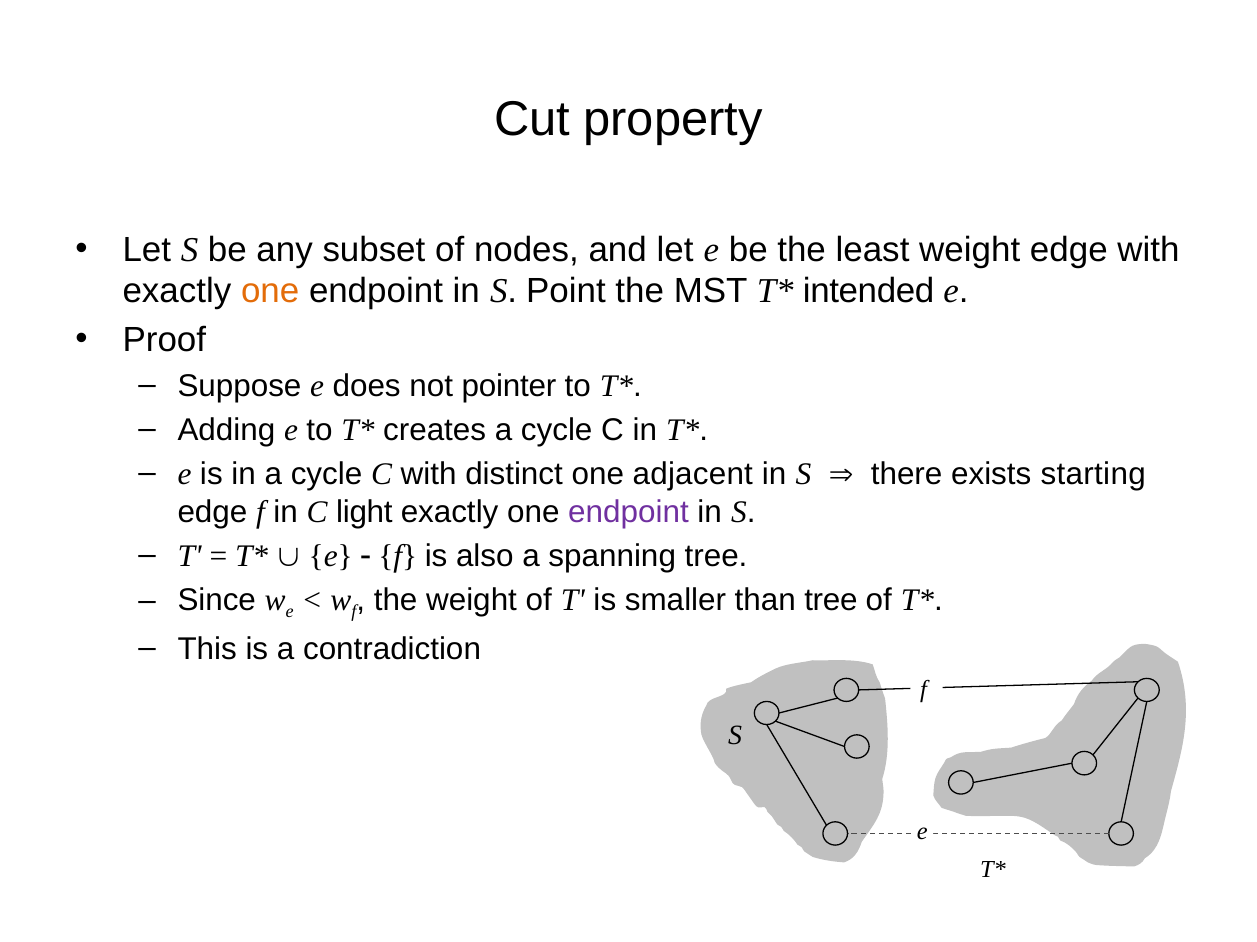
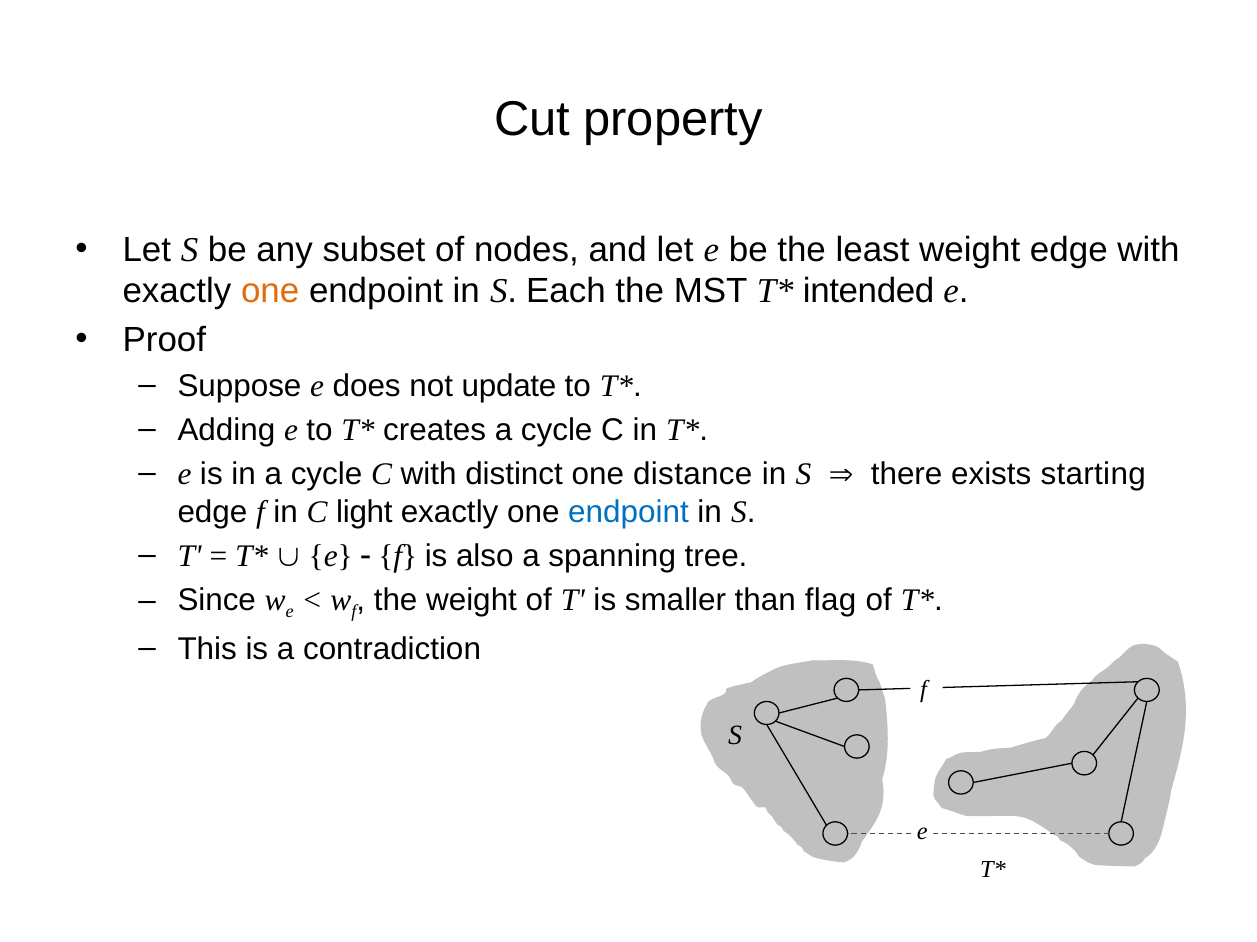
Point: Point -> Each
pointer: pointer -> update
adjacent: adjacent -> distance
endpoint at (628, 512) colour: purple -> blue
than tree: tree -> flag
